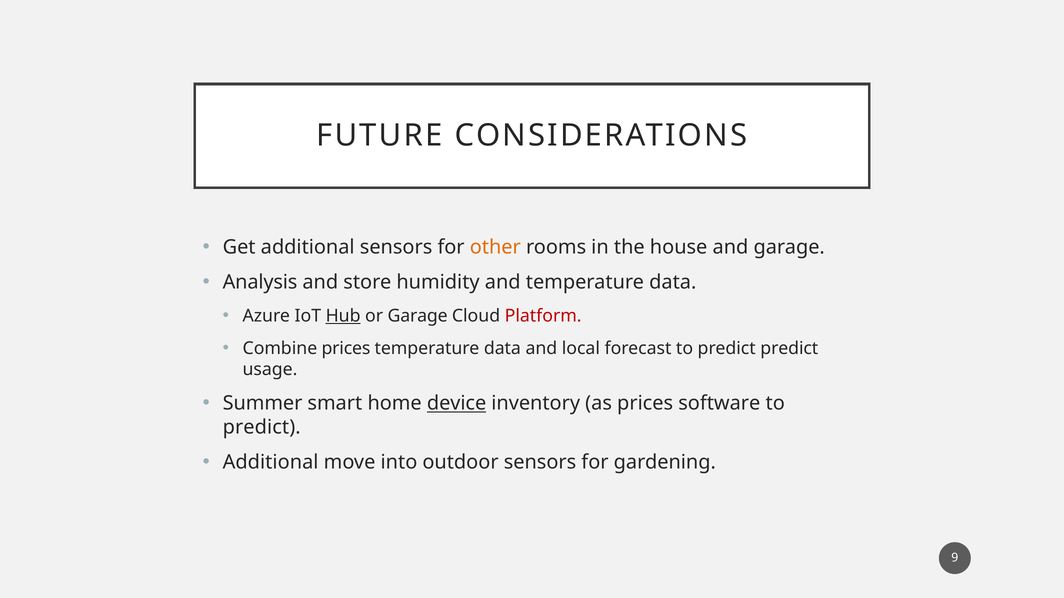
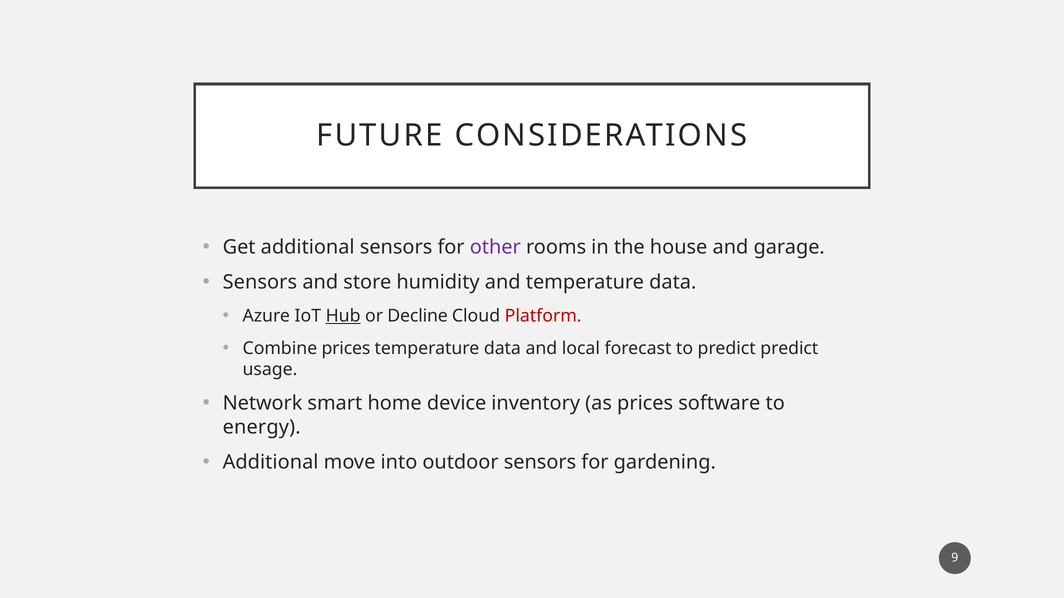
other colour: orange -> purple
Analysis at (260, 283): Analysis -> Sensors
or Garage: Garage -> Decline
Summer: Summer -> Network
device underline: present -> none
predict at (262, 428): predict -> energy
